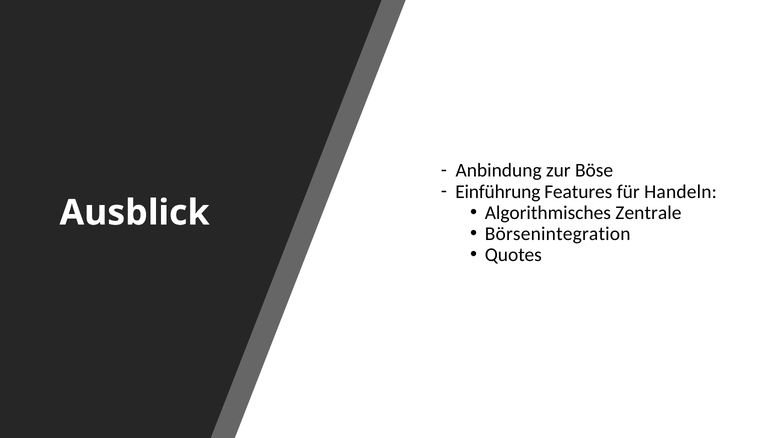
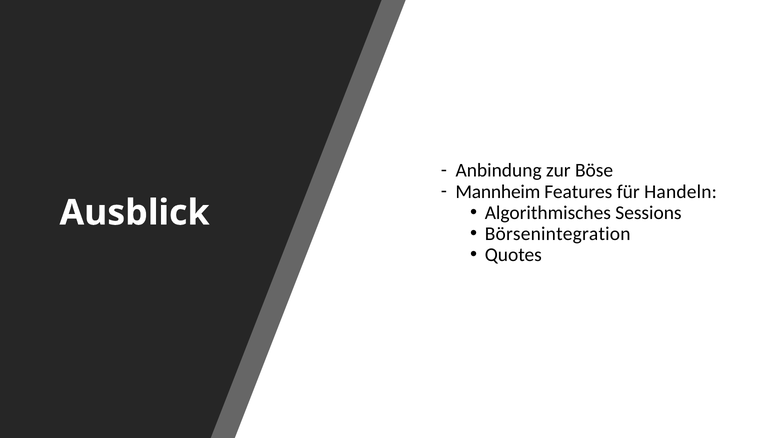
Einführung: Einführung -> Mannheim
Zentrale: Zentrale -> Sessions
